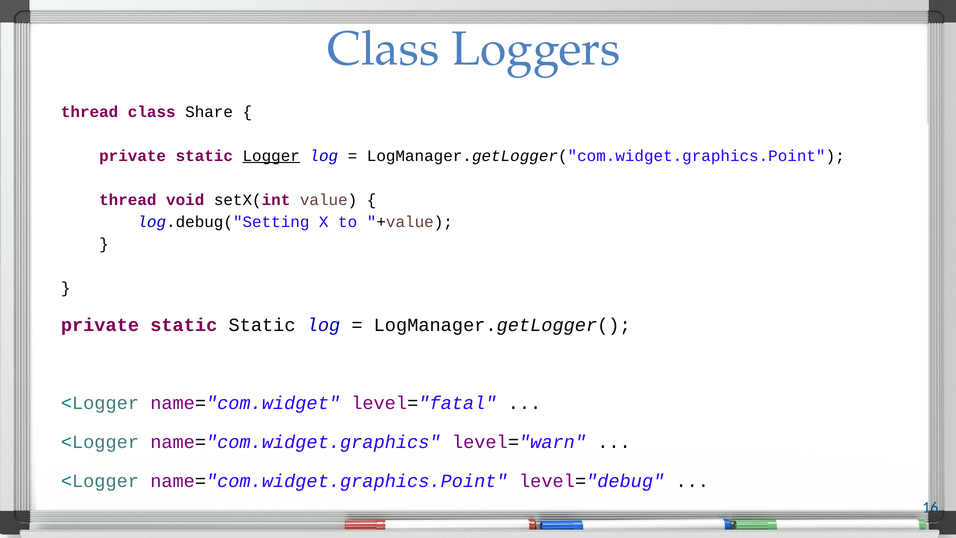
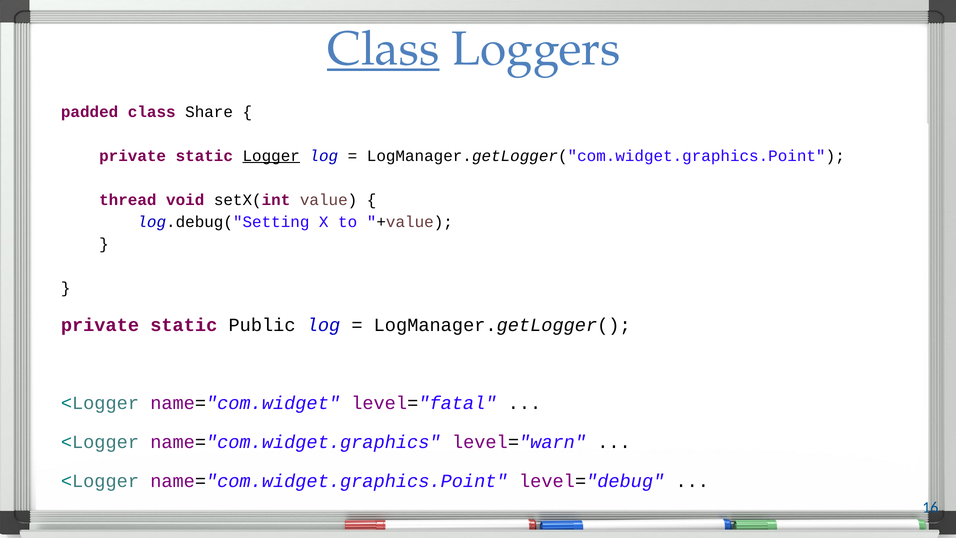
Class at (383, 49) underline: none -> present
thread at (90, 112): thread -> padded
static Static: Static -> Public
